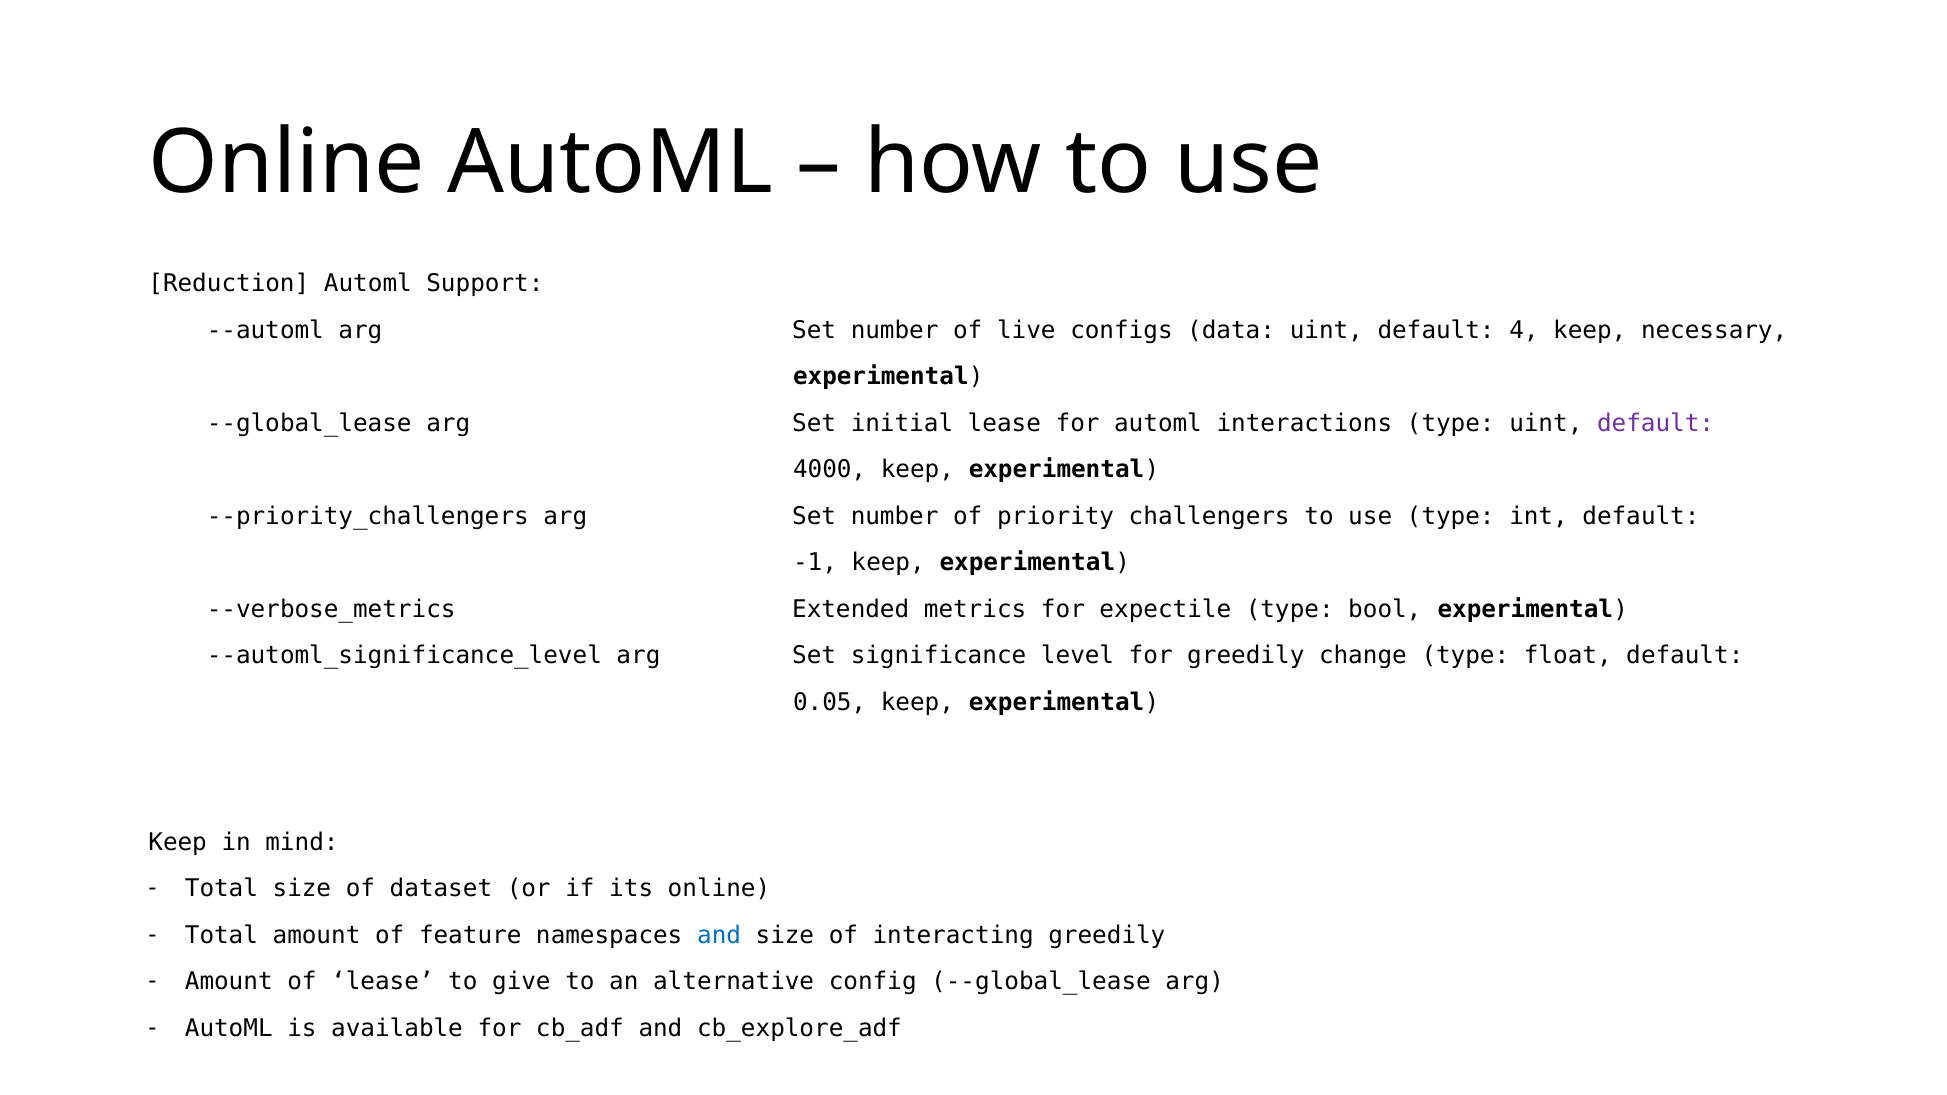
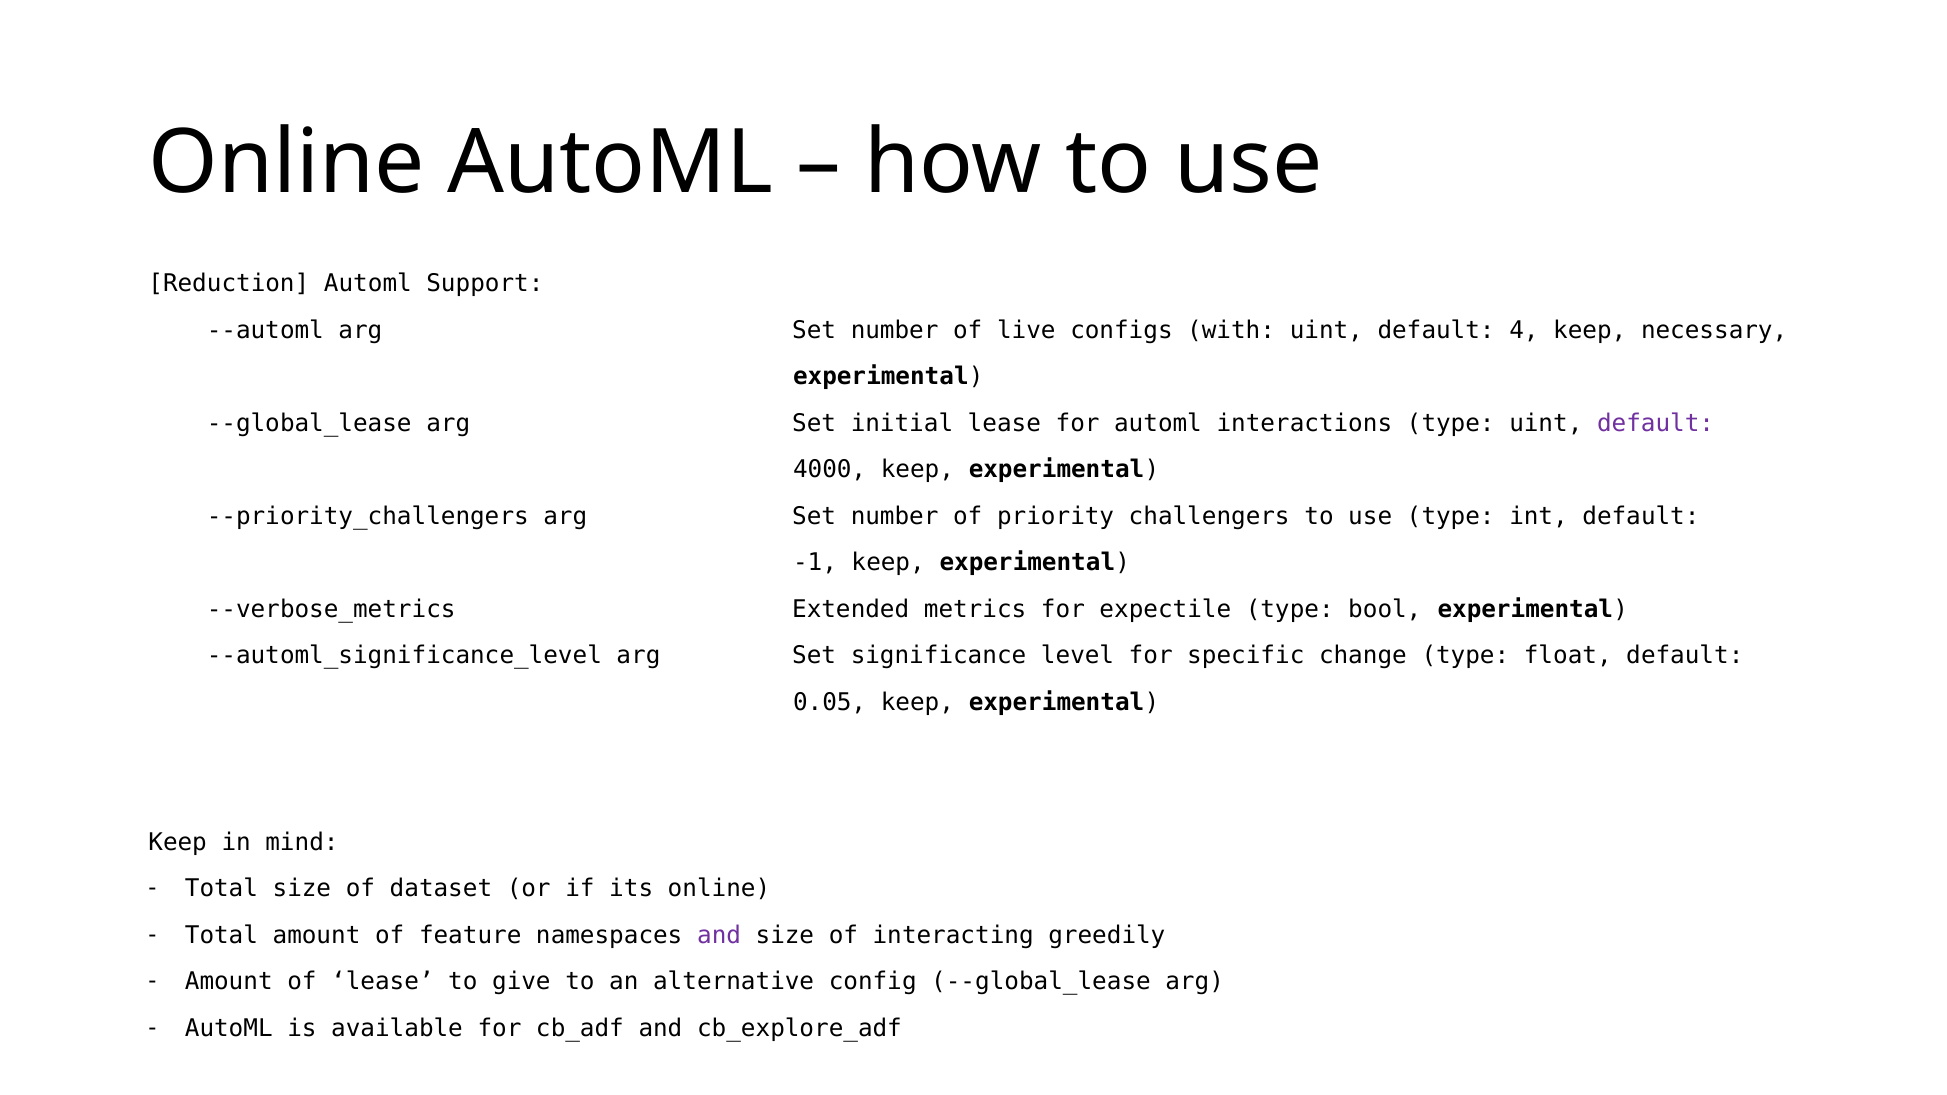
data: data -> with
for greedily: greedily -> specific
and at (719, 935) colour: blue -> purple
